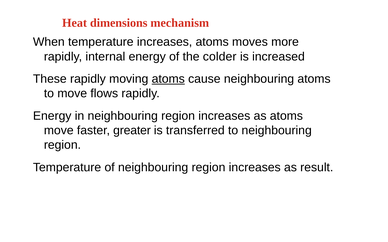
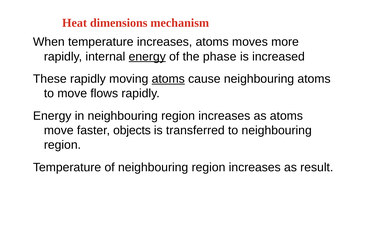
energy at (147, 57) underline: none -> present
colder: colder -> phase
greater: greater -> objects
